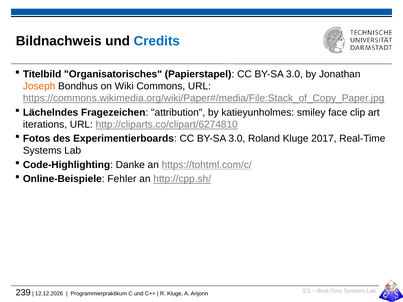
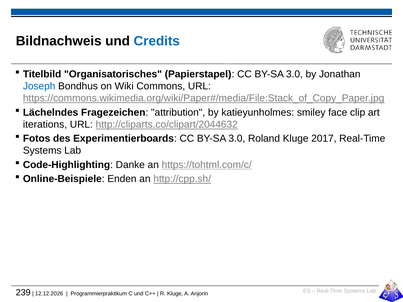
Joseph colour: orange -> blue
http://cliparts.co/clipart/6274810: http://cliparts.co/clipart/6274810 -> http://cliparts.co/clipart/2044632
Fehler: Fehler -> Enden
